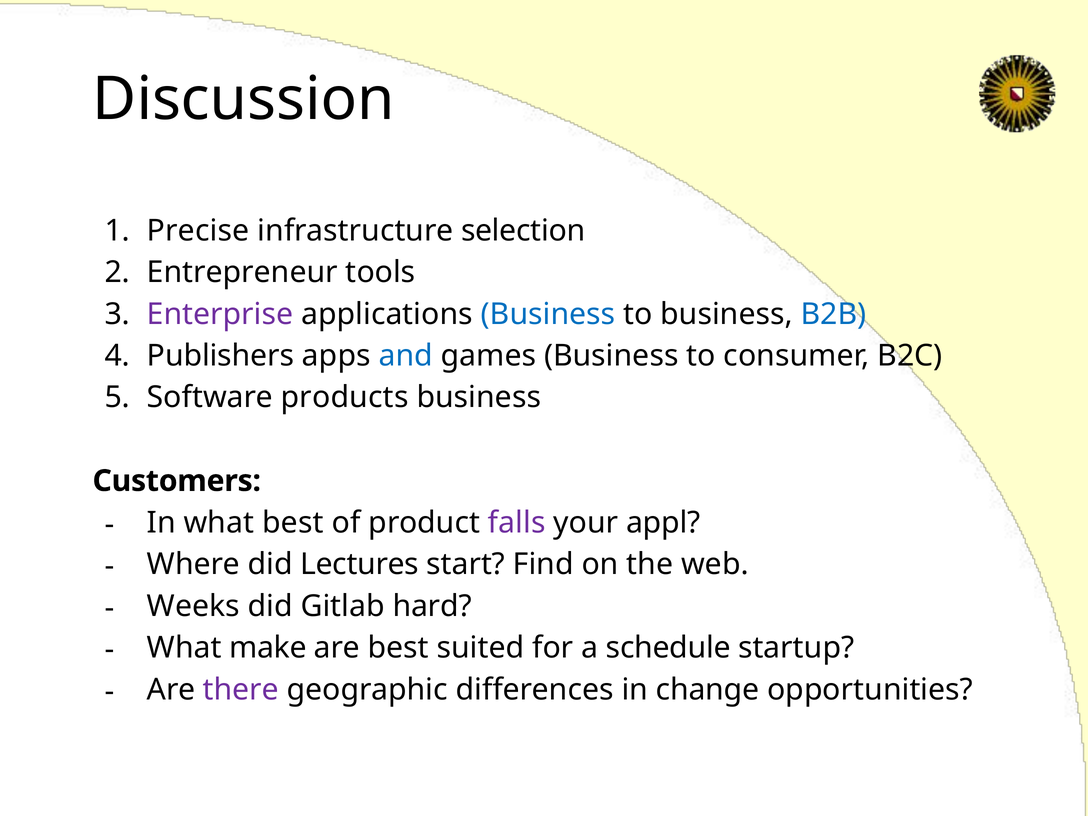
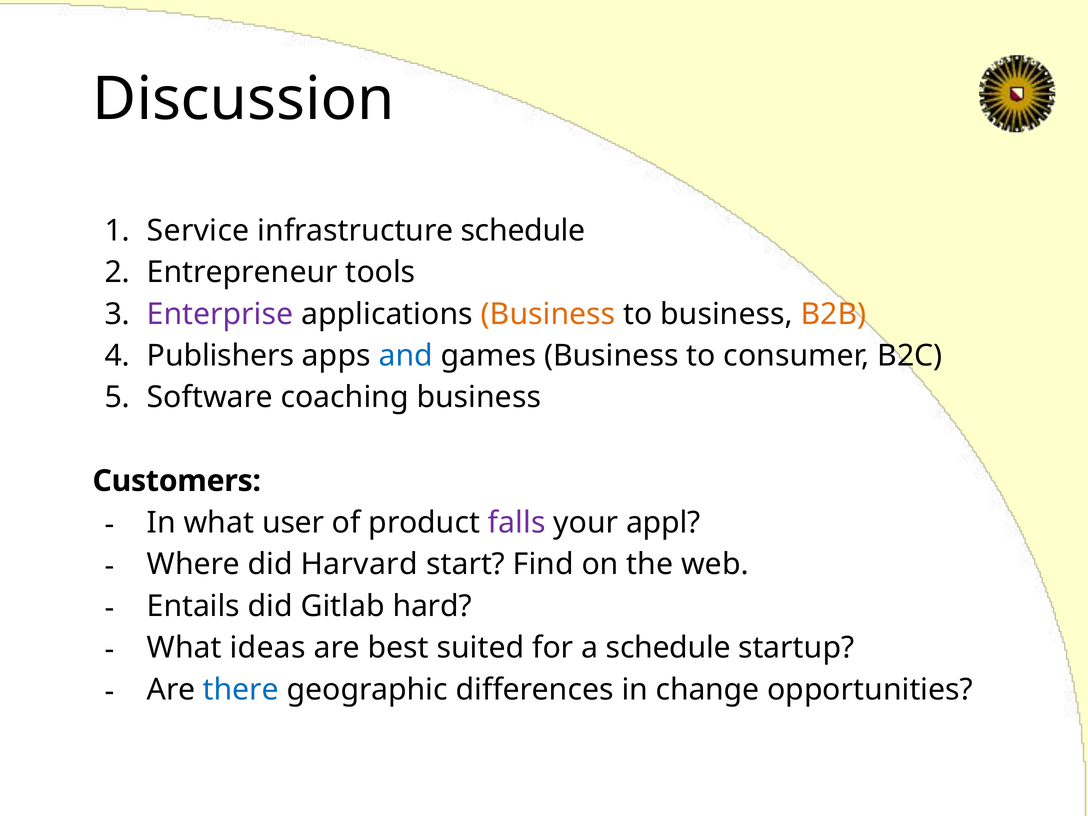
Precise: Precise -> Service
infrastructure selection: selection -> schedule
Business at (548, 314) colour: blue -> orange
B2B colour: blue -> orange
products: products -> coaching
what best: best -> user
Lectures: Lectures -> Harvard
Weeks: Weeks -> Entails
make: make -> ideas
there colour: purple -> blue
